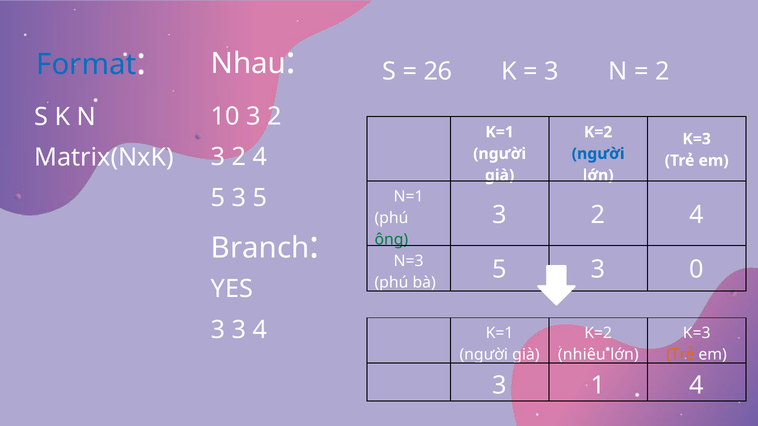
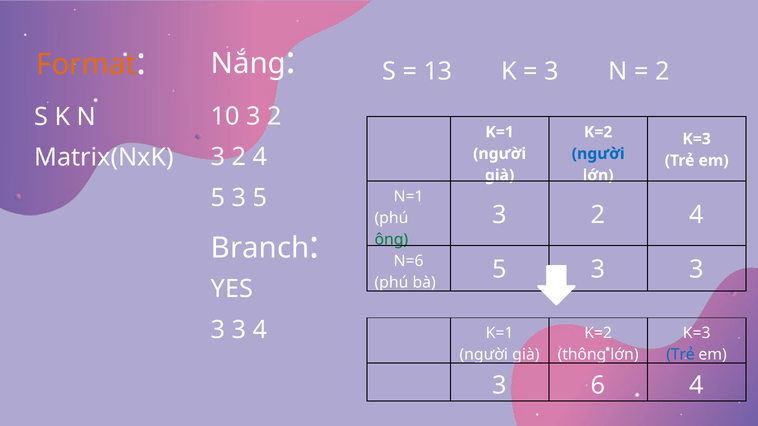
Nhau: Nhau -> Nắng
Format colour: blue -> orange
26: 26 -> 13
N=3: N=3 -> N=6
5 3 0: 0 -> 3
nhiêu: nhiêu -> thông
Trẻ at (681, 355) colour: orange -> blue
1: 1 -> 6
